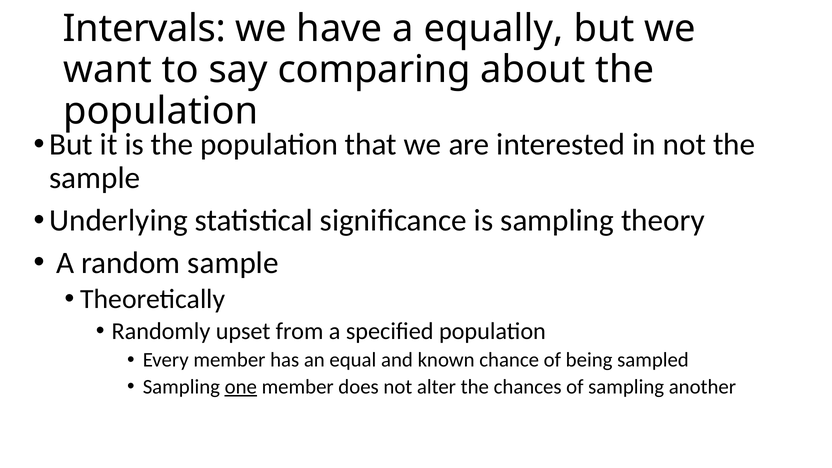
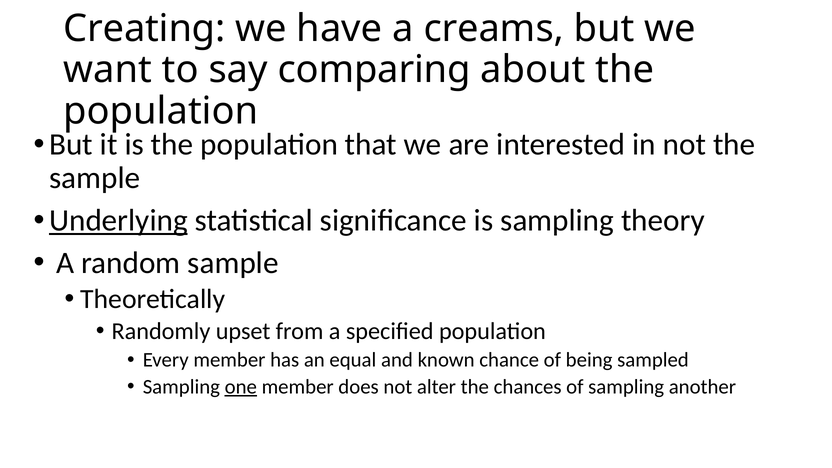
Intervals: Intervals -> Creating
equally: equally -> creams
Underlying underline: none -> present
